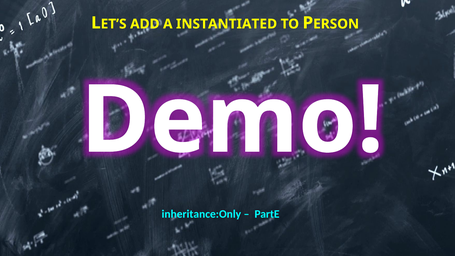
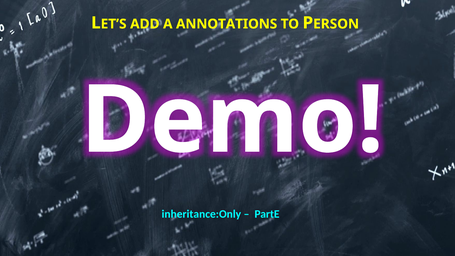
INSTANTIATED: INSTANTIATED -> ANNOTATIONS
